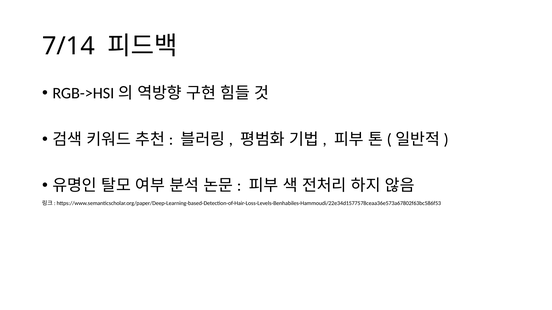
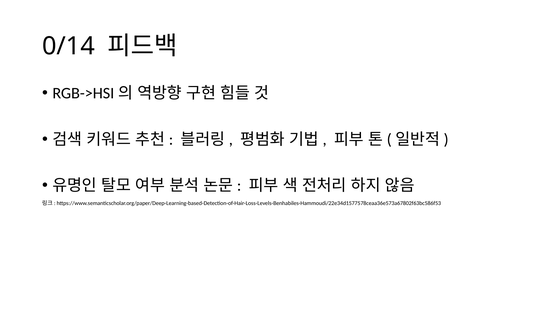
7/14: 7/14 -> 0/14
